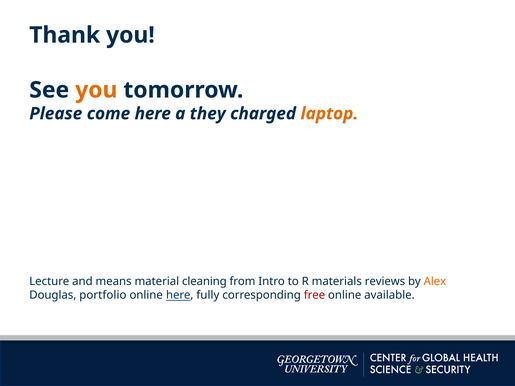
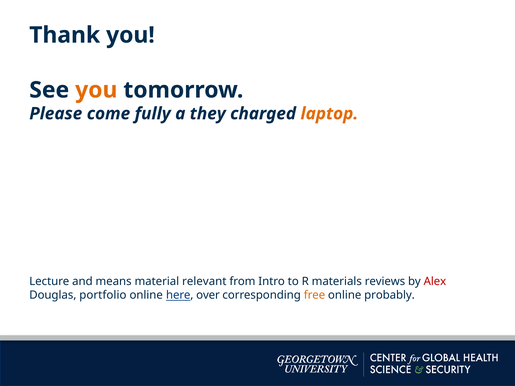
come here: here -> fully
cleaning: cleaning -> relevant
Alex colour: orange -> red
fully: fully -> over
free colour: red -> orange
available: available -> probably
